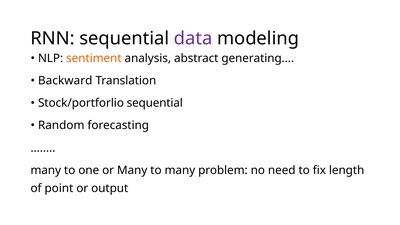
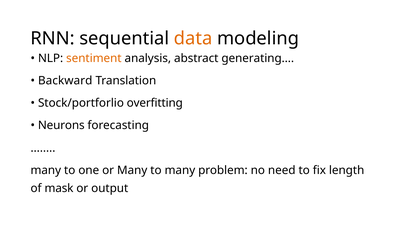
data colour: purple -> orange
Stock/portforlio sequential: sequential -> overfitting
Random: Random -> Neurons
point: point -> mask
